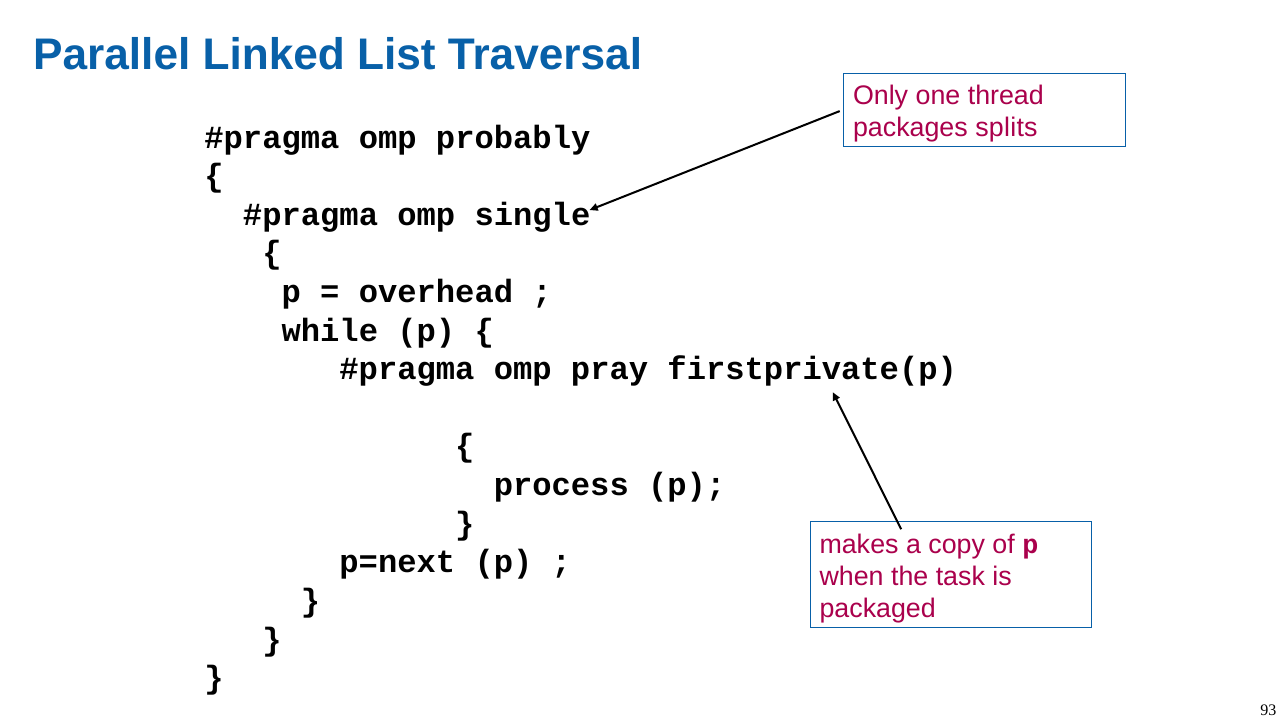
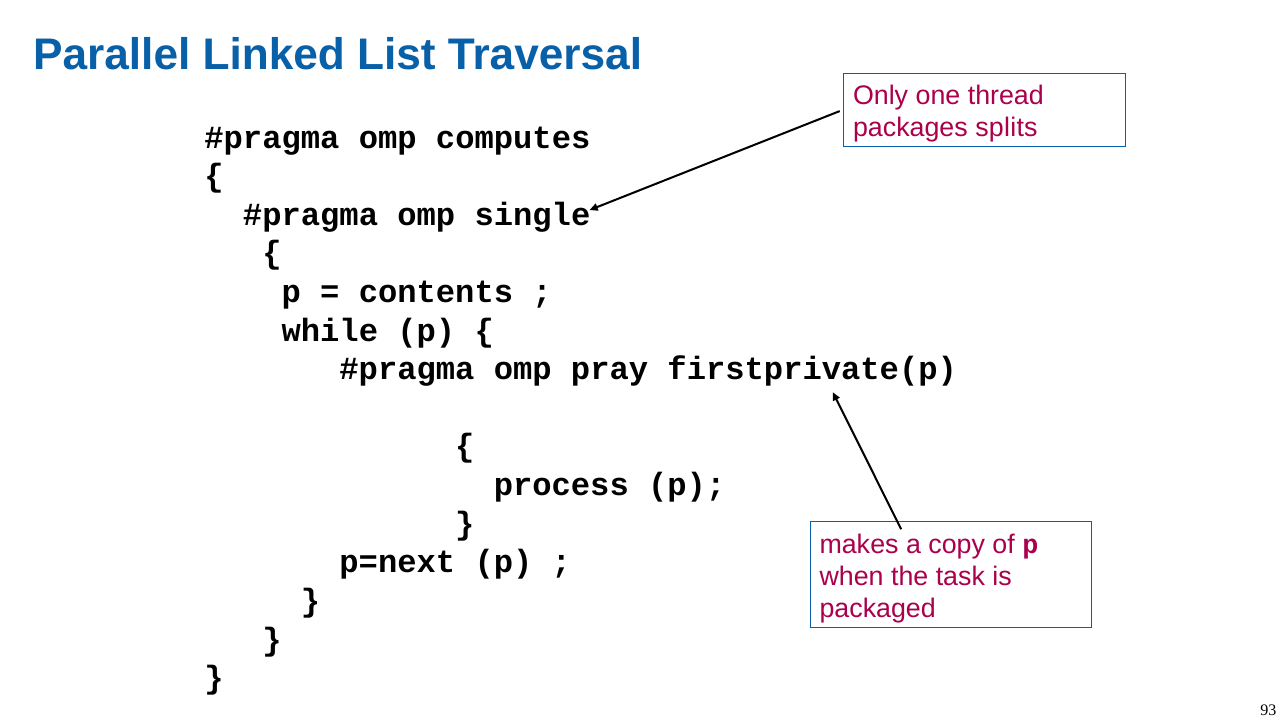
probably: probably -> computes
overhead: overhead -> contents
